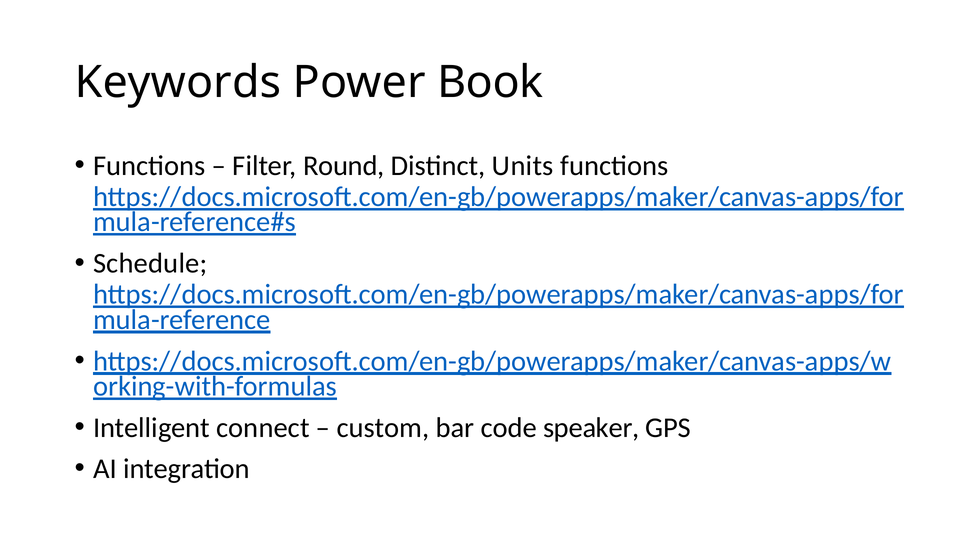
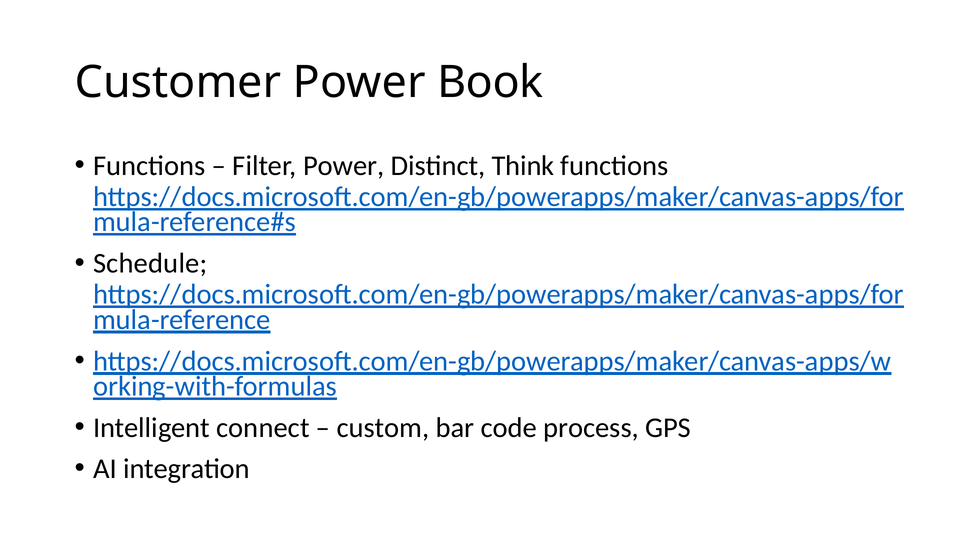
Keywords: Keywords -> Customer
Filter Round: Round -> Power
Units: Units -> Think
speaker: speaker -> process
